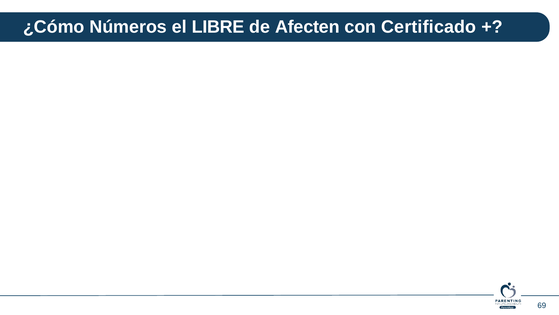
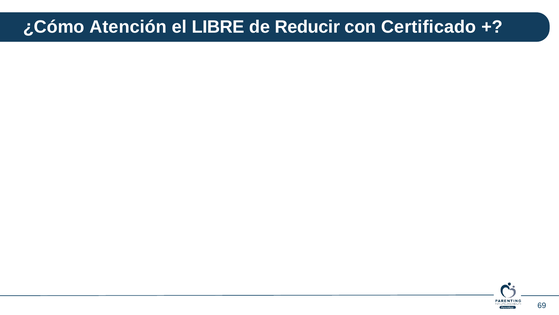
Números: Números -> Atención
Afecten: Afecten -> Reducir
